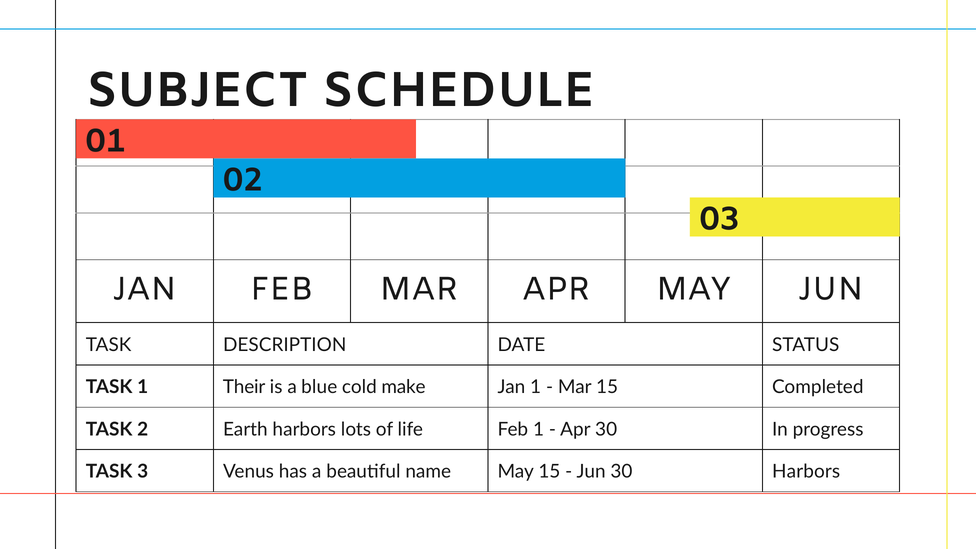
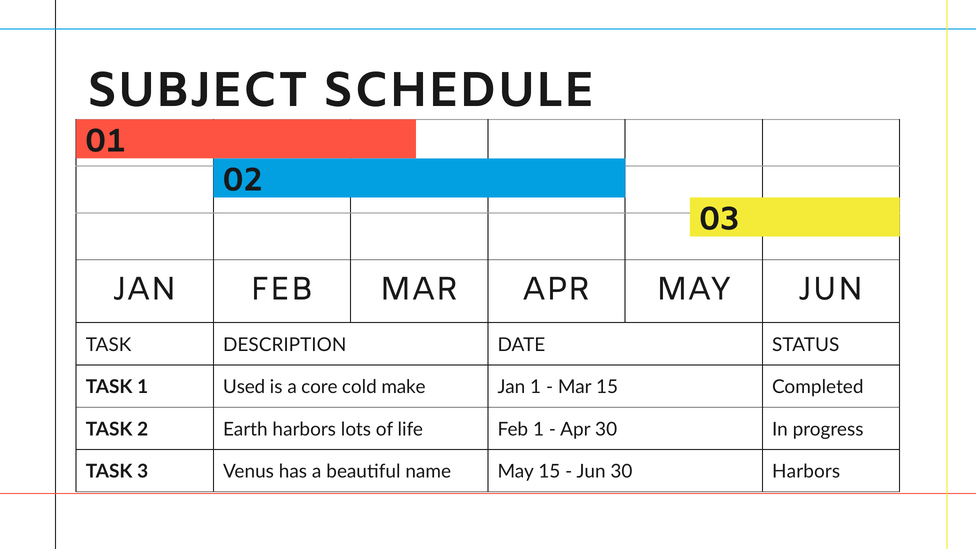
Their: Their -> Used
blue: blue -> core
